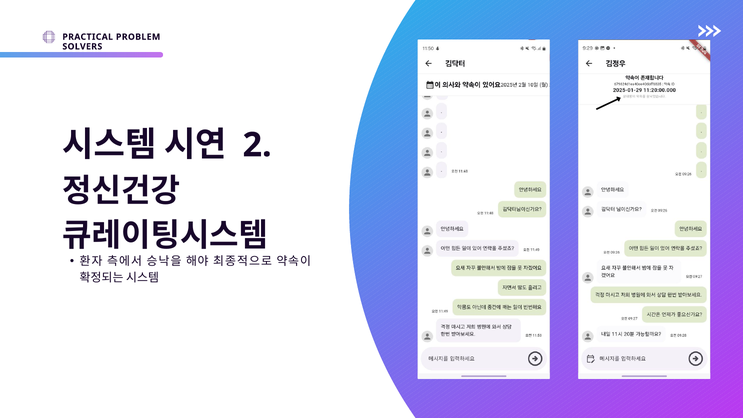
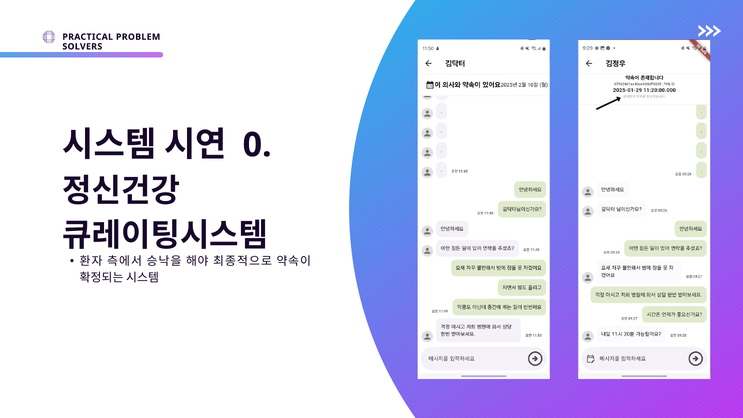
2: 2 -> 0
